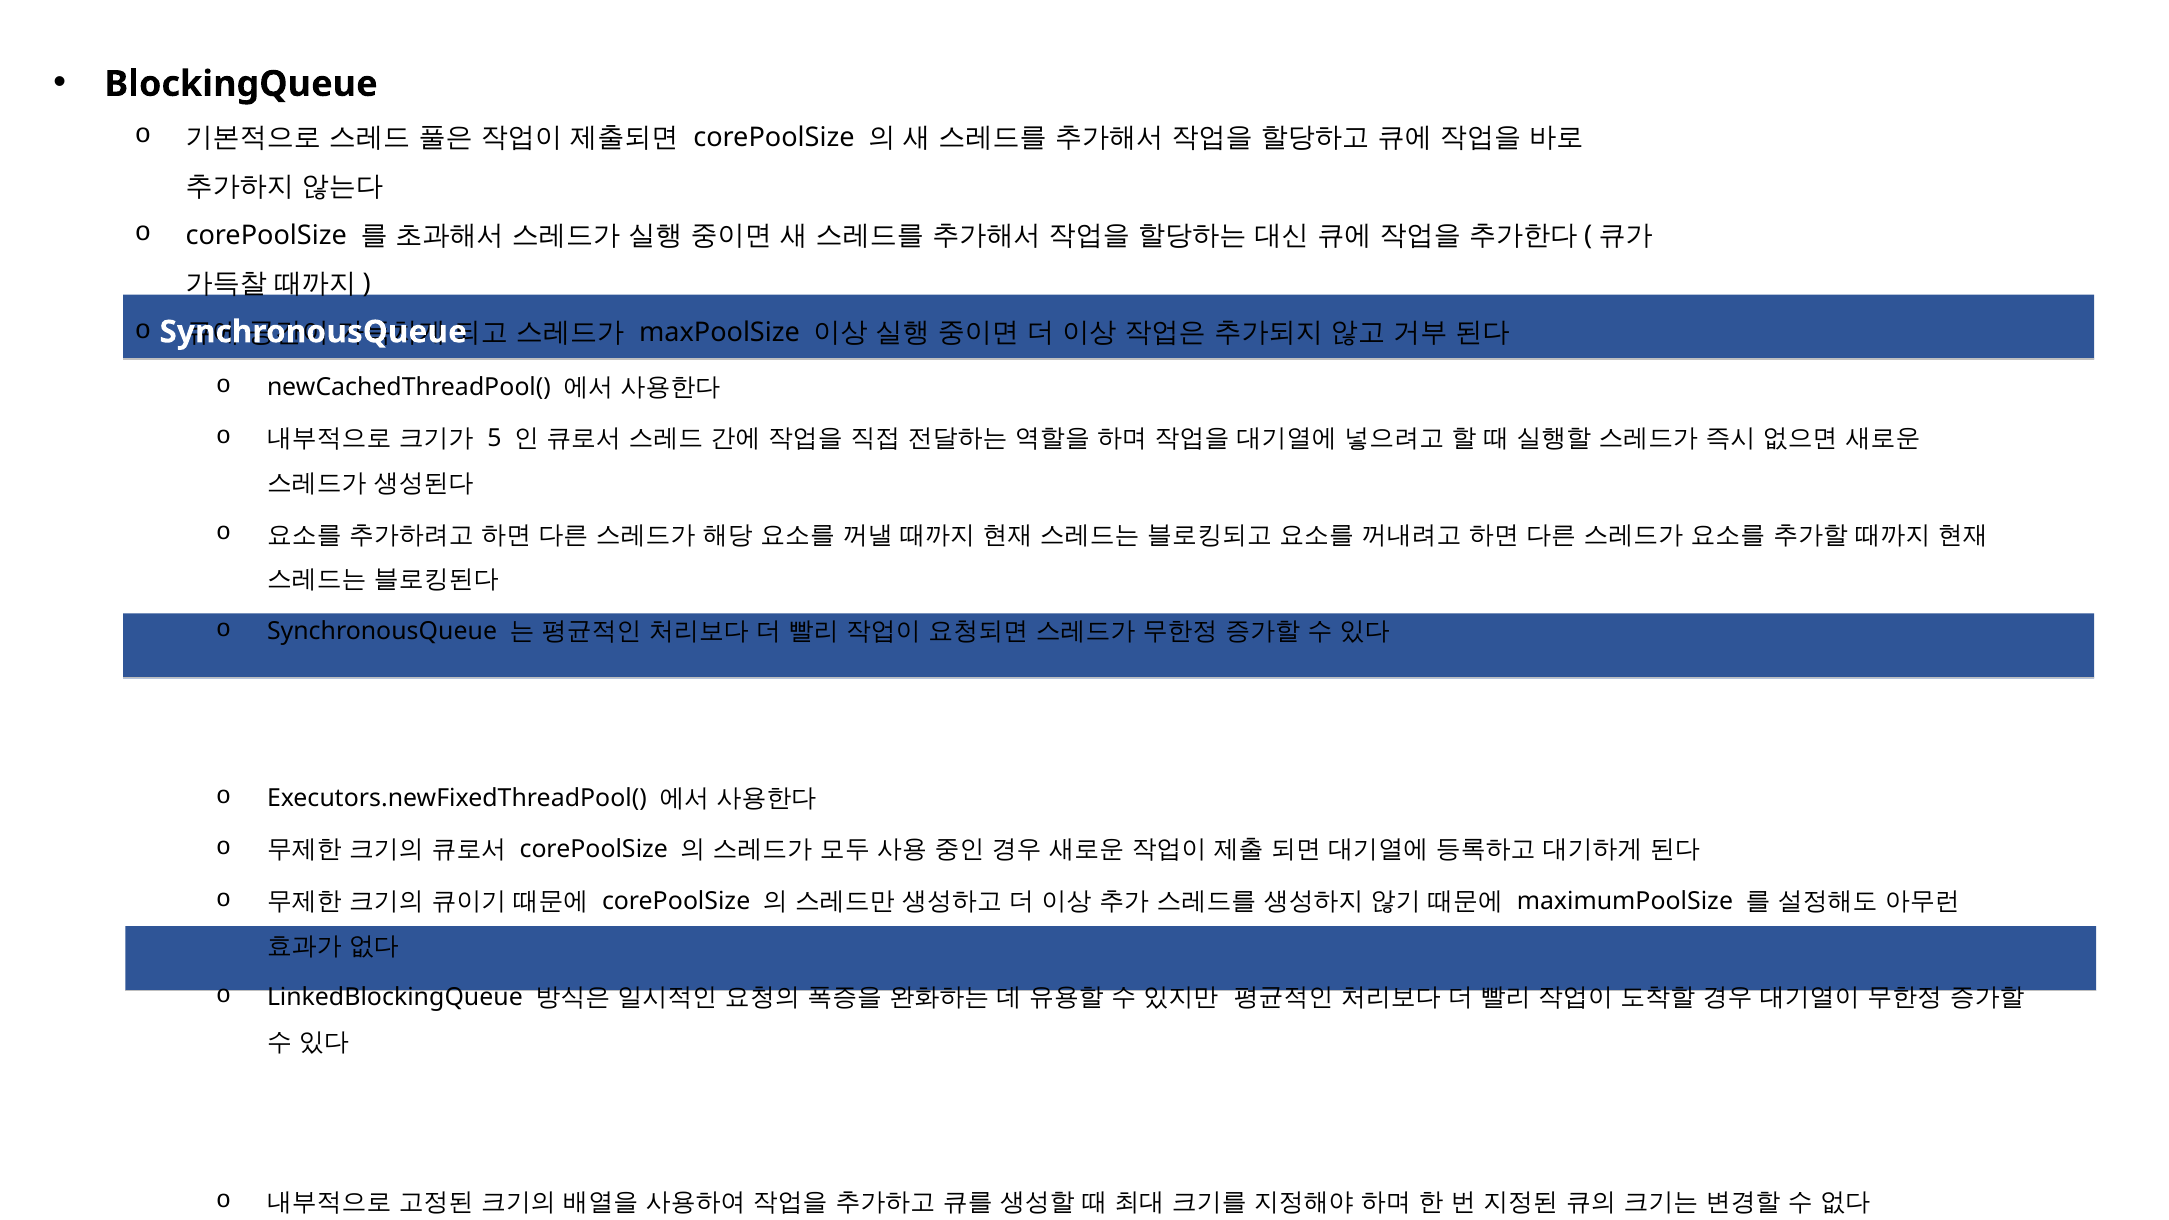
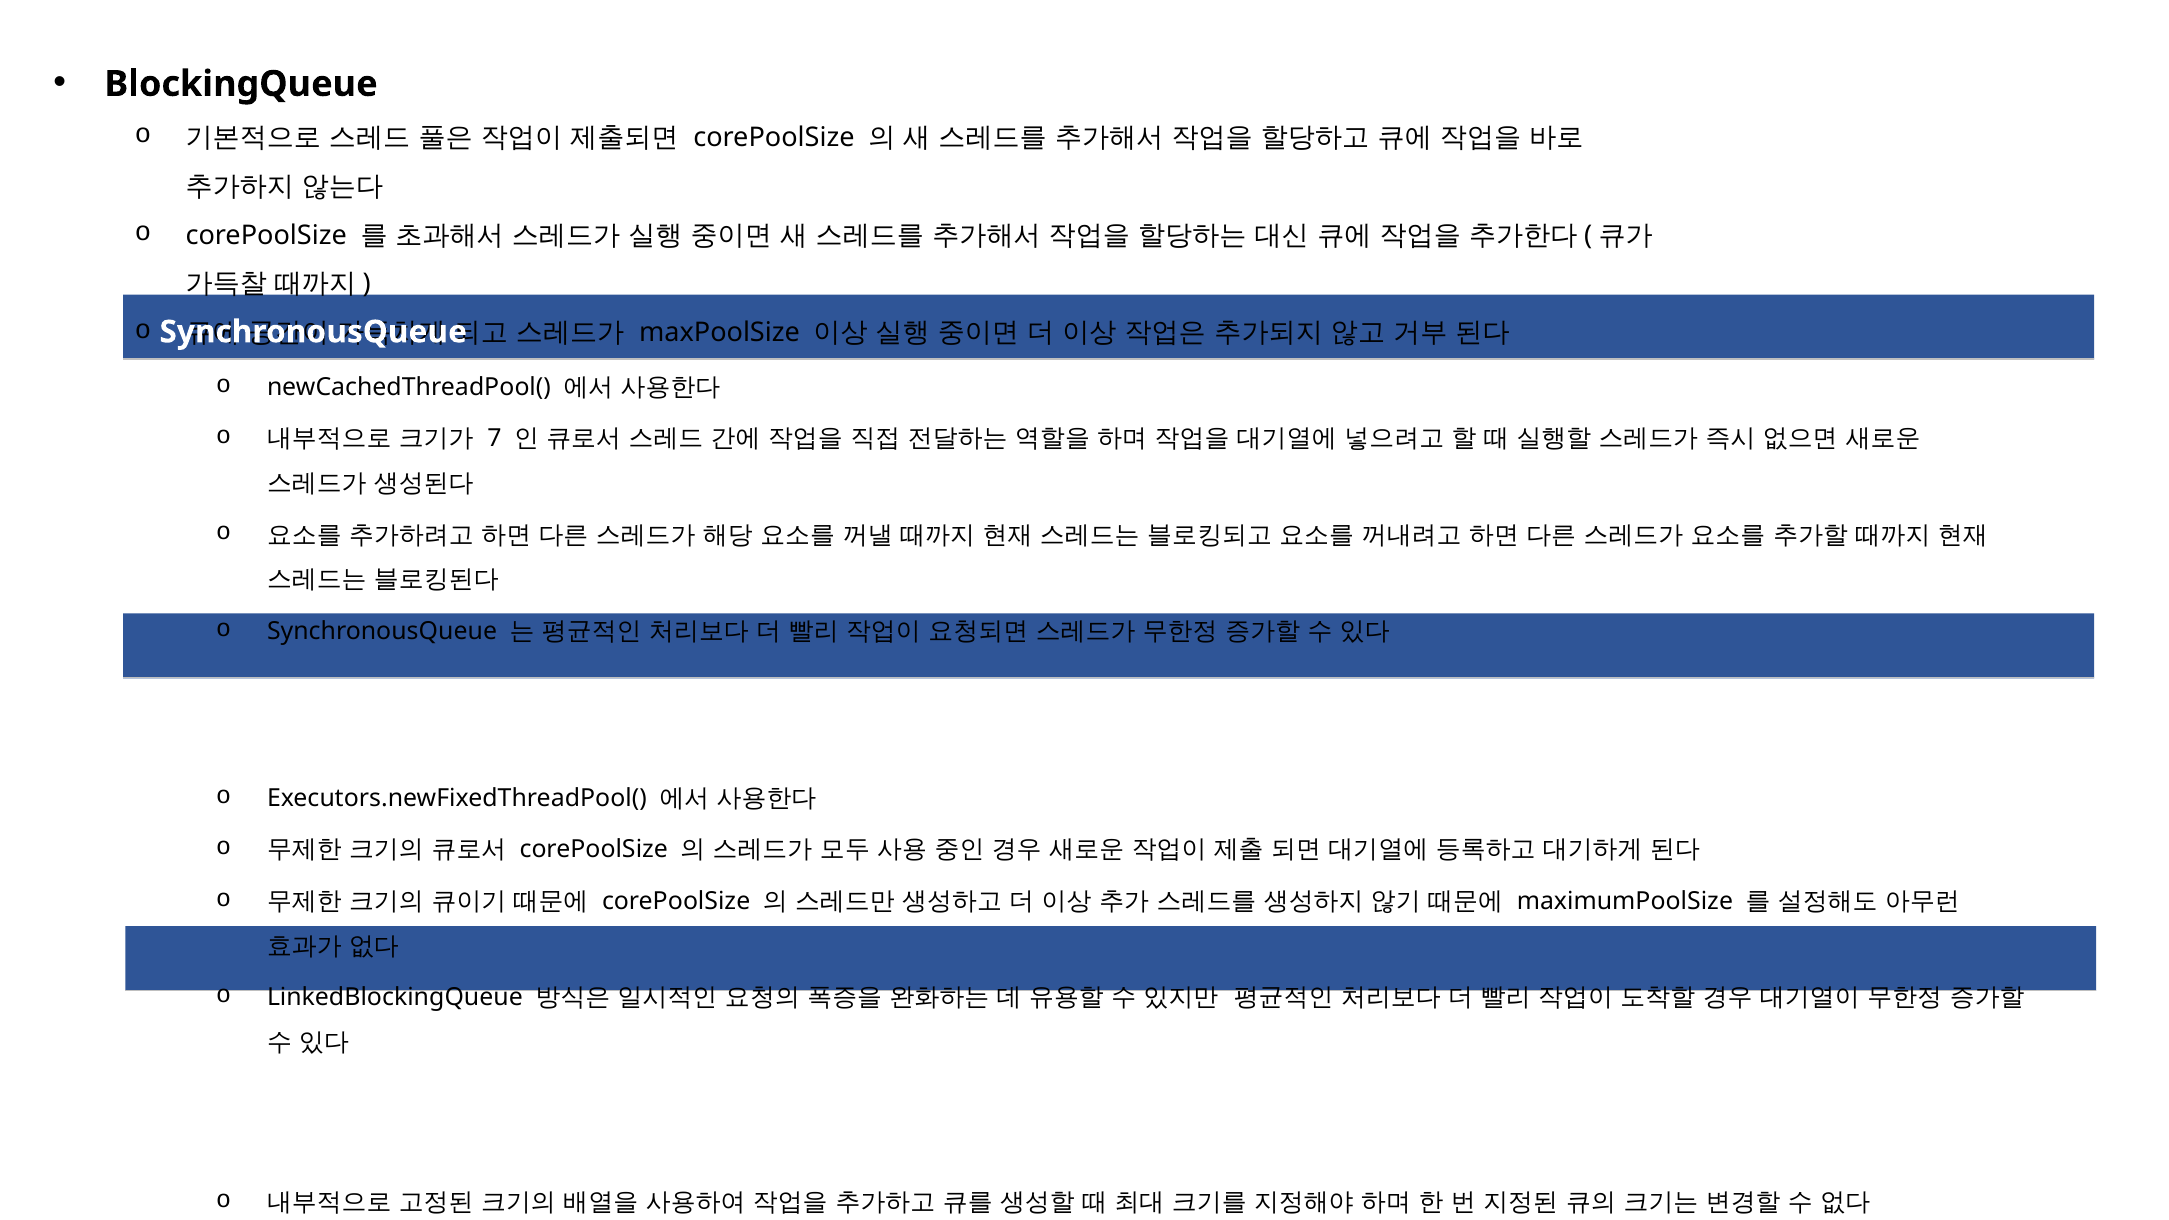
5: 5 -> 7
